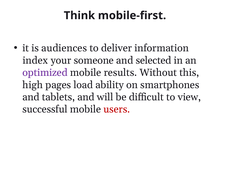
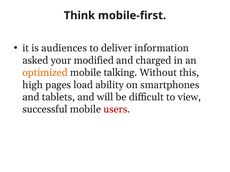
index: index -> asked
someone: someone -> modified
selected: selected -> charged
optimized colour: purple -> orange
results: results -> talking
